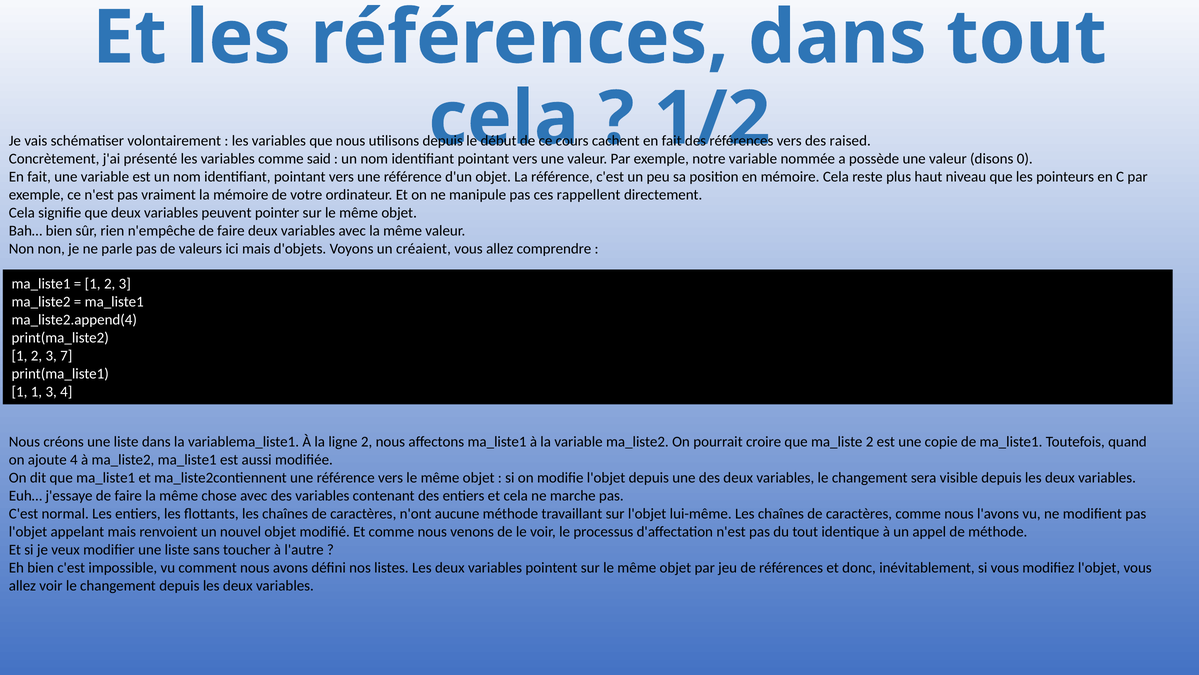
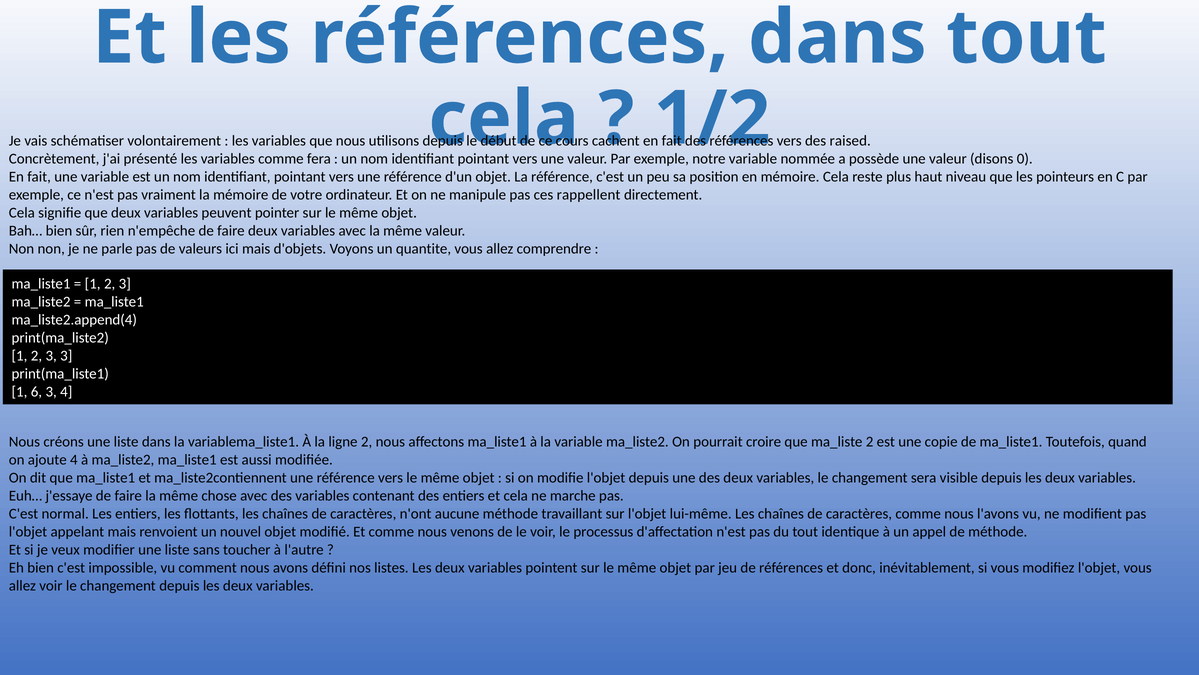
said: said -> fera
créaient: créaient -> quantite
3 7: 7 -> 3
1 1: 1 -> 6
